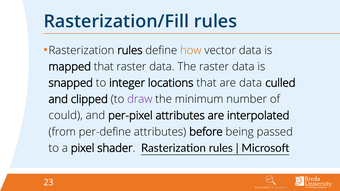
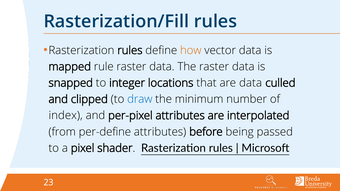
mapped that: that -> rule
draw colour: purple -> blue
could: could -> index
